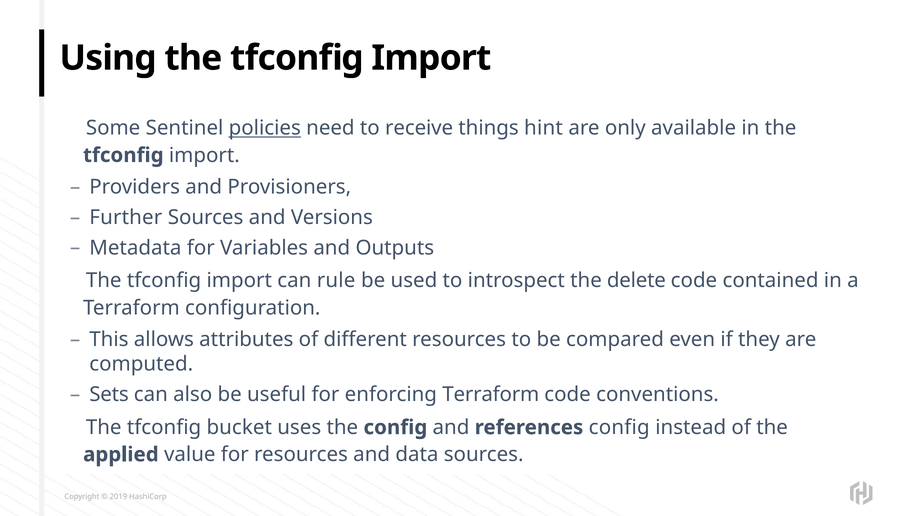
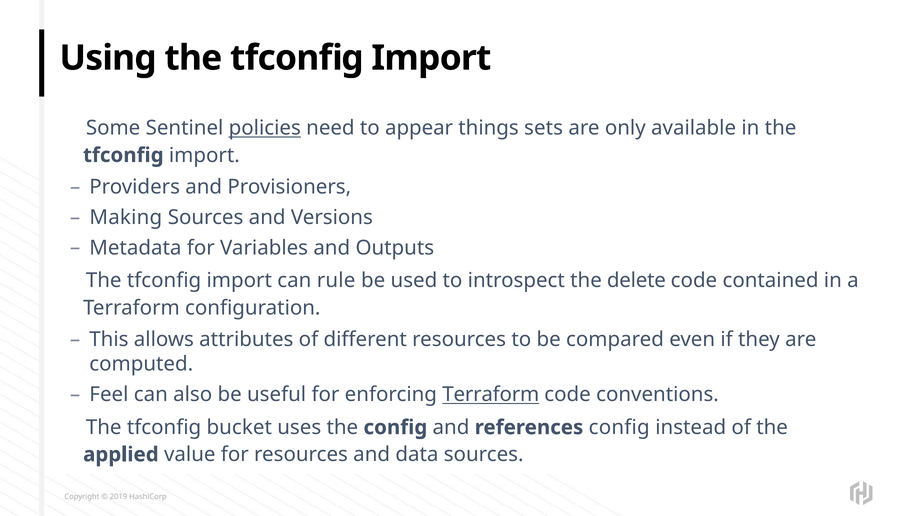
receive: receive -> appear
hint: hint -> sets
Further: Further -> Making
Sets: Sets -> Feel
Terraform at (491, 394) underline: none -> present
